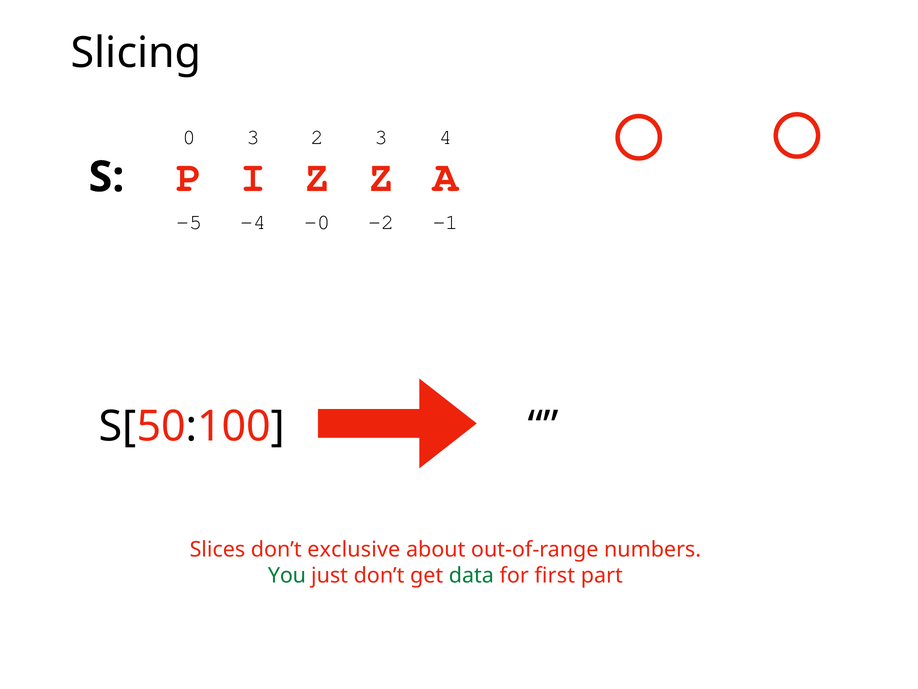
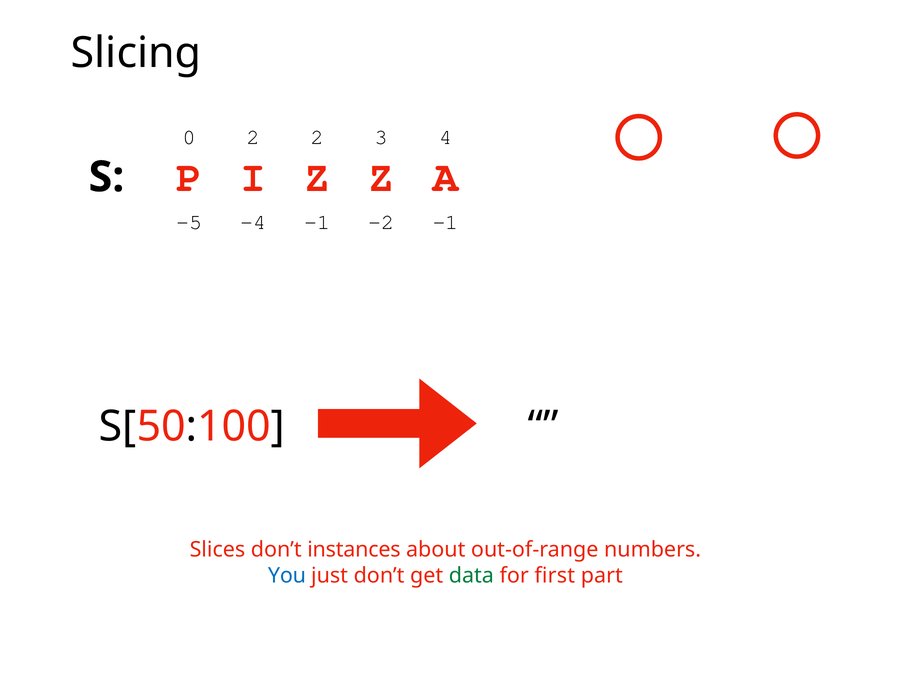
0 3: 3 -> 2
-4 -0: -0 -> -1
exclusive: exclusive -> instances
You colour: green -> blue
